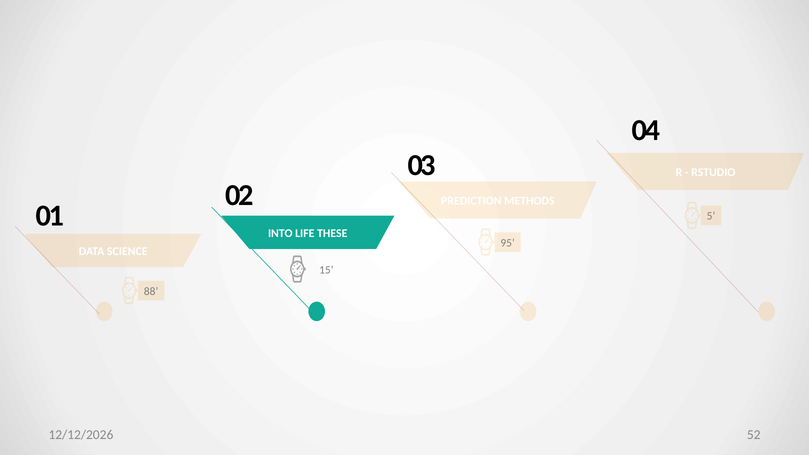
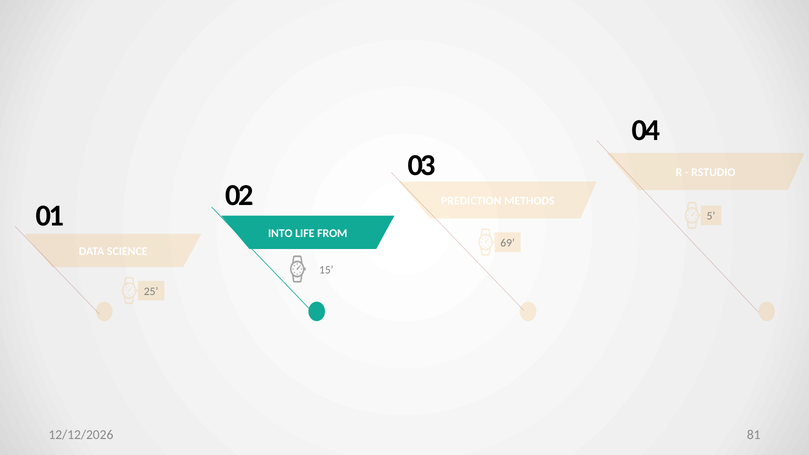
THESE: THESE -> FROM
95: 95 -> 69
88: 88 -> 25
52: 52 -> 81
